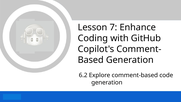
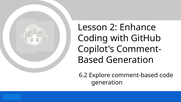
7: 7 -> 2
